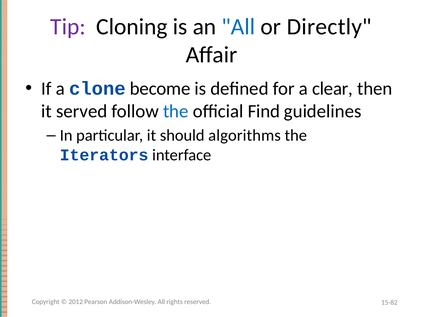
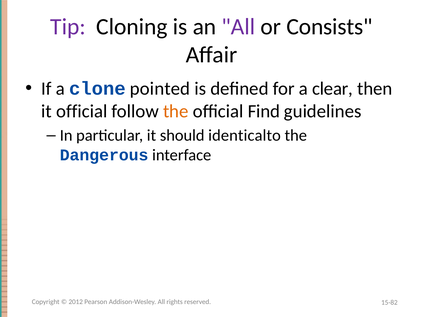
All at (238, 27) colour: blue -> purple
Directly: Directly -> Consists
become: become -> pointed
it served: served -> official
the at (176, 111) colour: blue -> orange
algorithms: algorithms -> identicalto
Iterators: Iterators -> Dangerous
